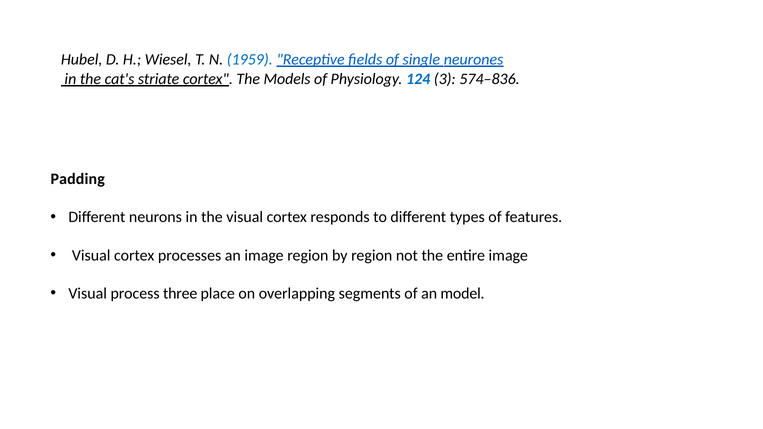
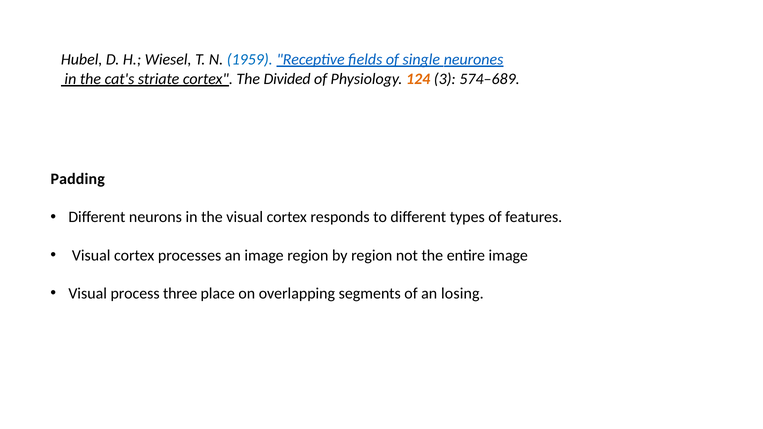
Models: Models -> Divided
124 colour: blue -> orange
574–836: 574–836 -> 574–689
model: model -> losing
